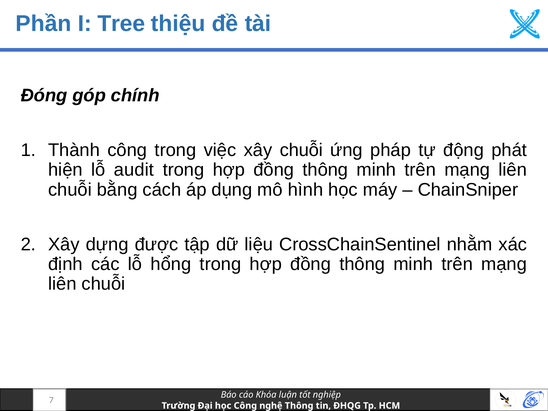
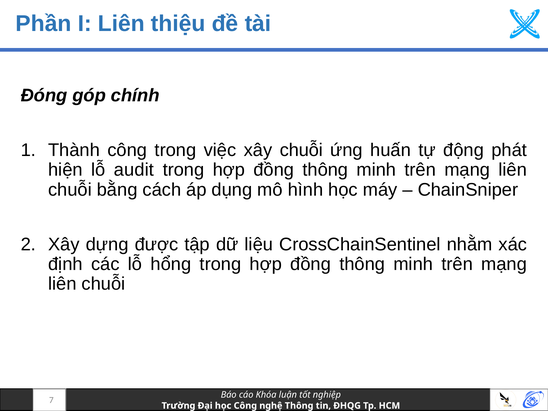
I Tree: Tree -> Liên
pháp: pháp -> huấn
